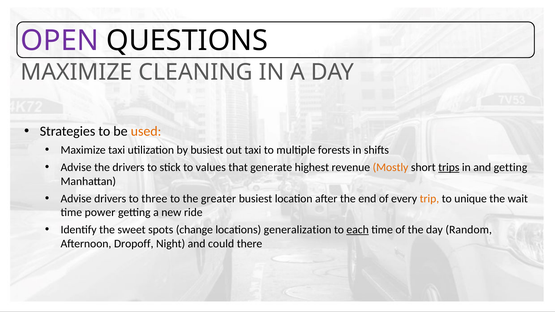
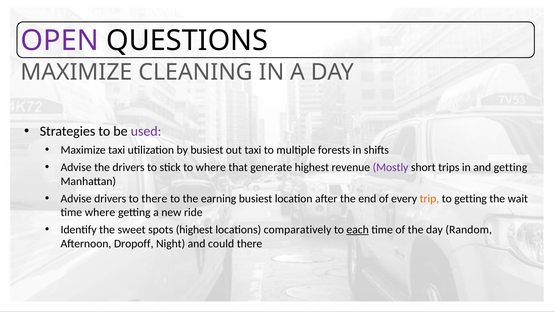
used colour: orange -> purple
to values: values -> where
Mostly colour: orange -> purple
trips underline: present -> none
to three: three -> there
greater: greater -> earning
to unique: unique -> getting
time power: power -> where
spots change: change -> highest
generalization: generalization -> comparatively
